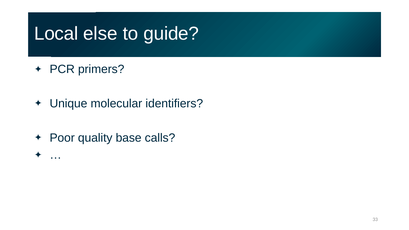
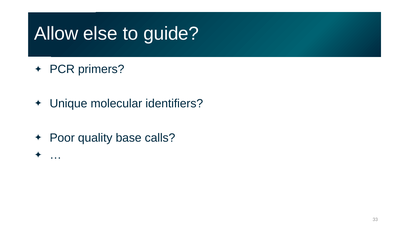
Local: Local -> Allow
